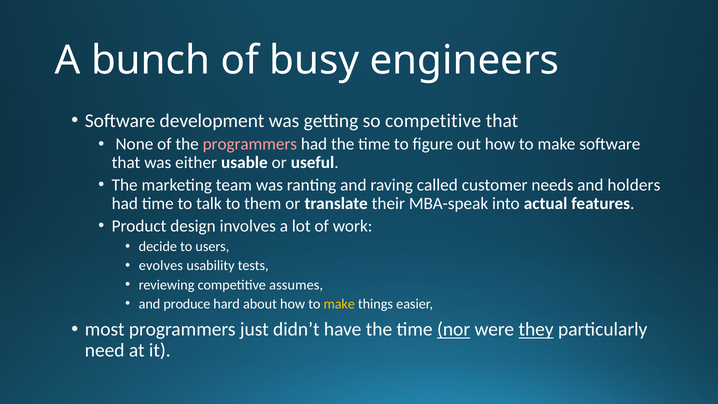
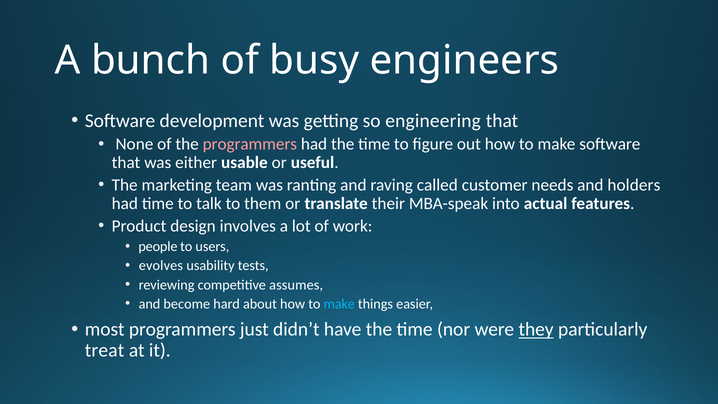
so competitive: competitive -> engineering
decide: decide -> people
produce: produce -> become
make at (339, 304) colour: yellow -> light blue
nor underline: present -> none
need: need -> treat
